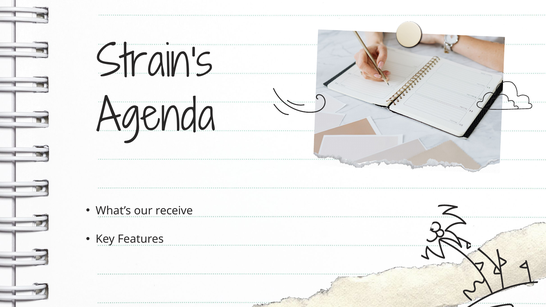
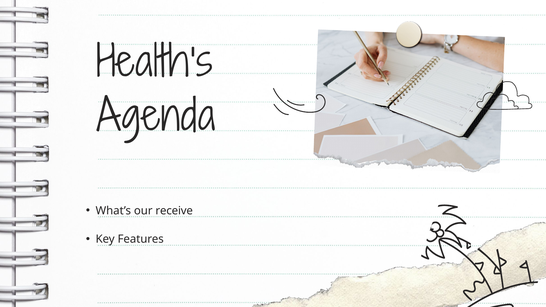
Strain's: Strain's -> Health's
